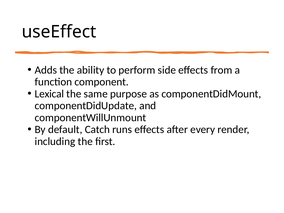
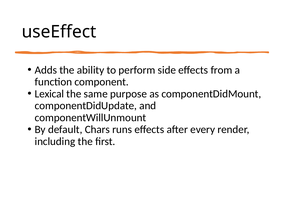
Catch: Catch -> Chars
